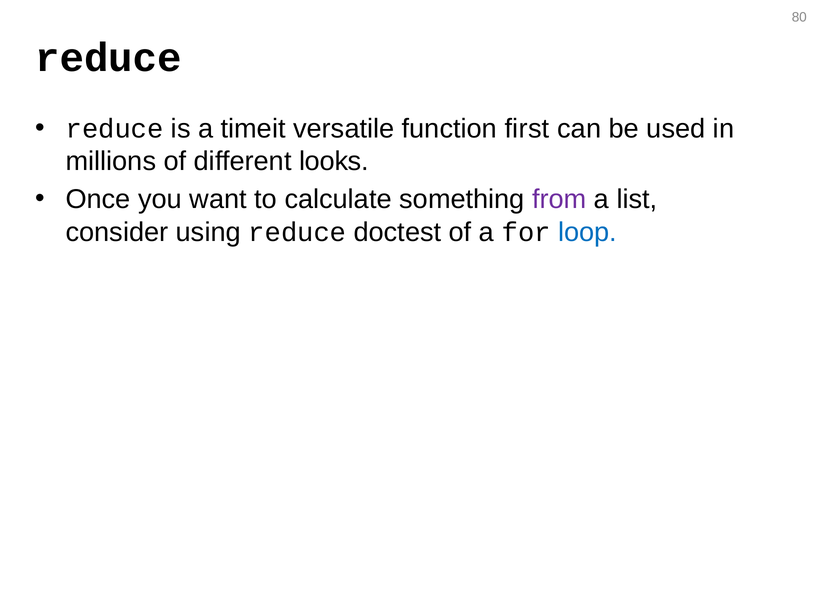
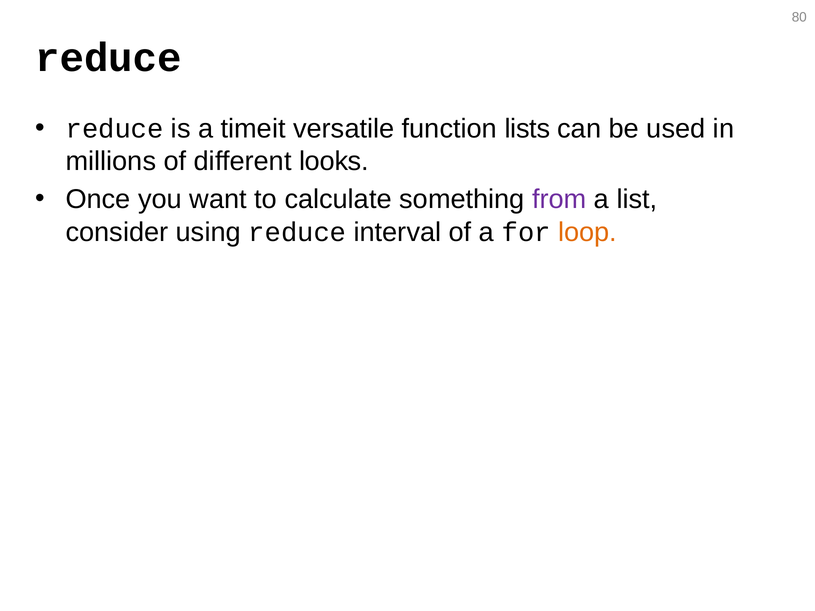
first: first -> lists
doctest: doctest -> interval
loop colour: blue -> orange
